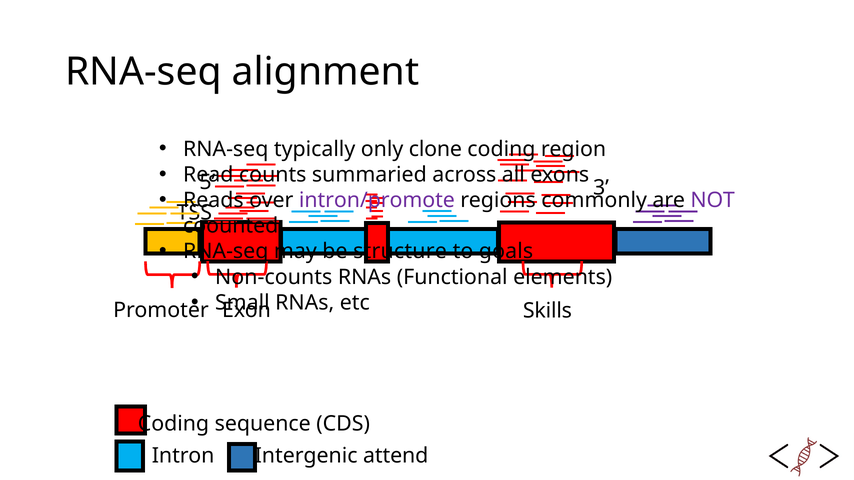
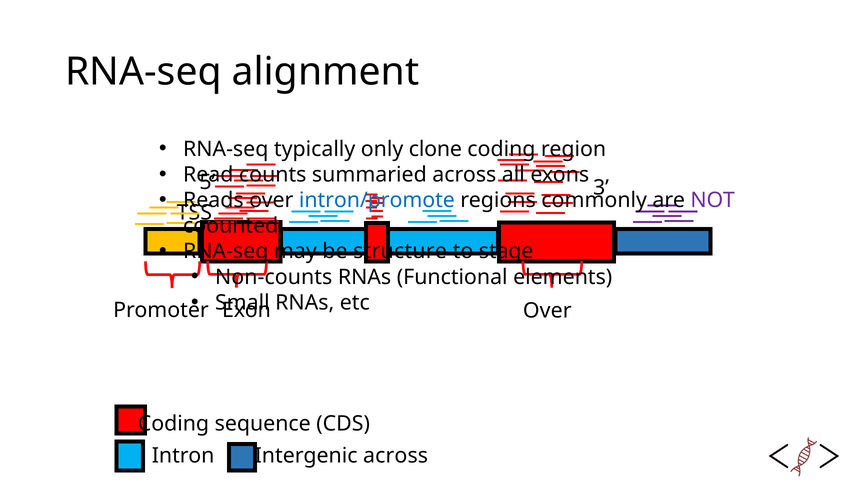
intron/promote colour: purple -> blue
goals: goals -> stage
Skills at (547, 311): Skills -> Over
Intergenic attend: attend -> across
